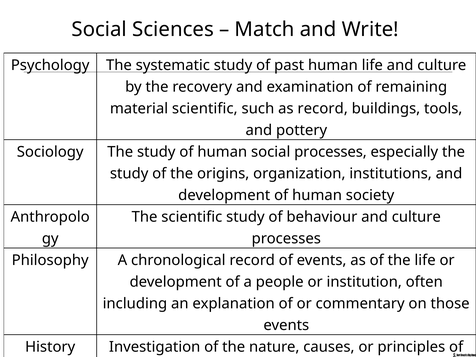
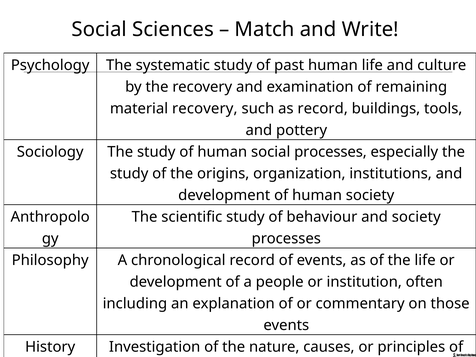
material scientific: scientific -> recovery
behaviour and culture: culture -> society
